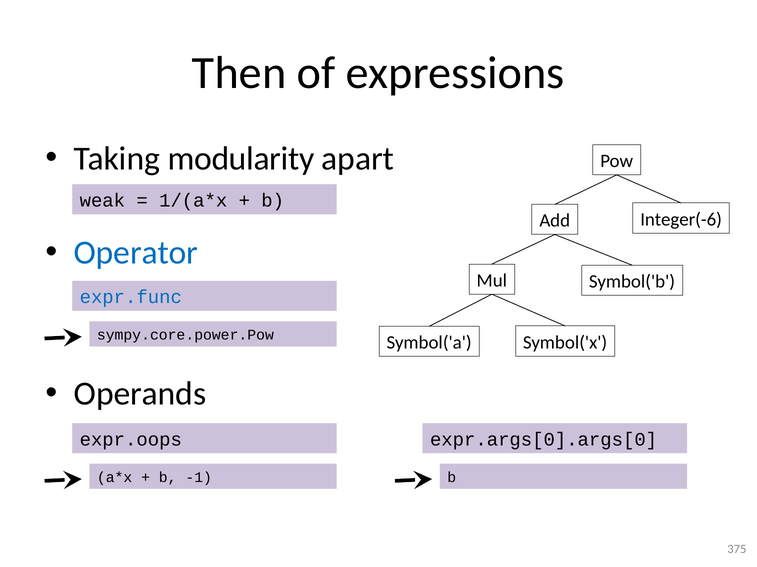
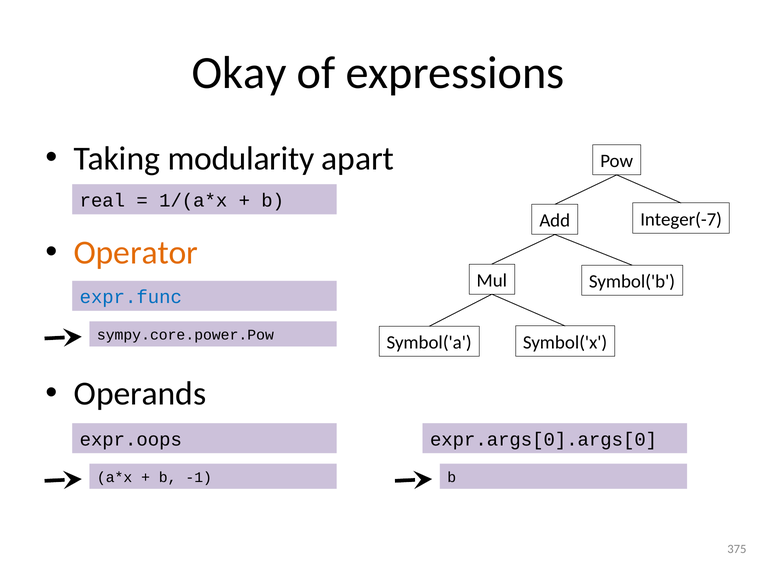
Then: Then -> Okay
weak: weak -> real
Integer(-6: Integer(-6 -> Integer(-7
Operator colour: blue -> orange
